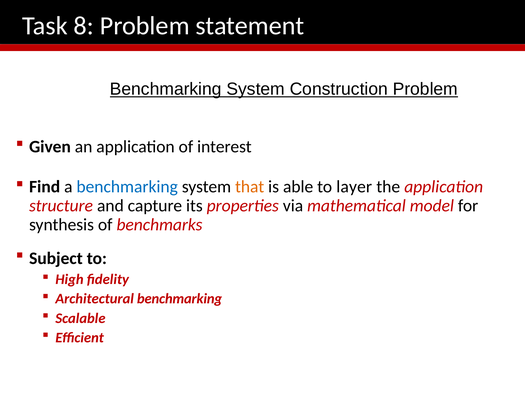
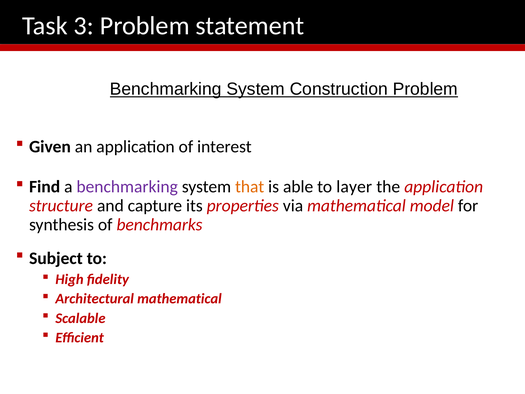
8: 8 -> 3
benchmarking at (127, 187) colour: blue -> purple
Architectural benchmarking: benchmarking -> mathematical
